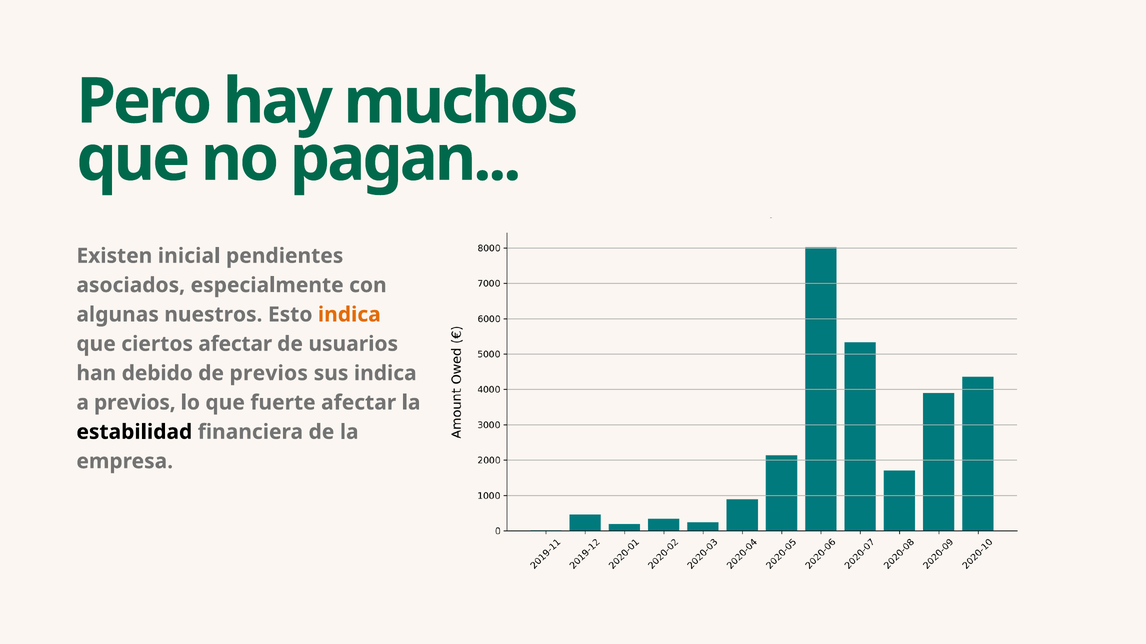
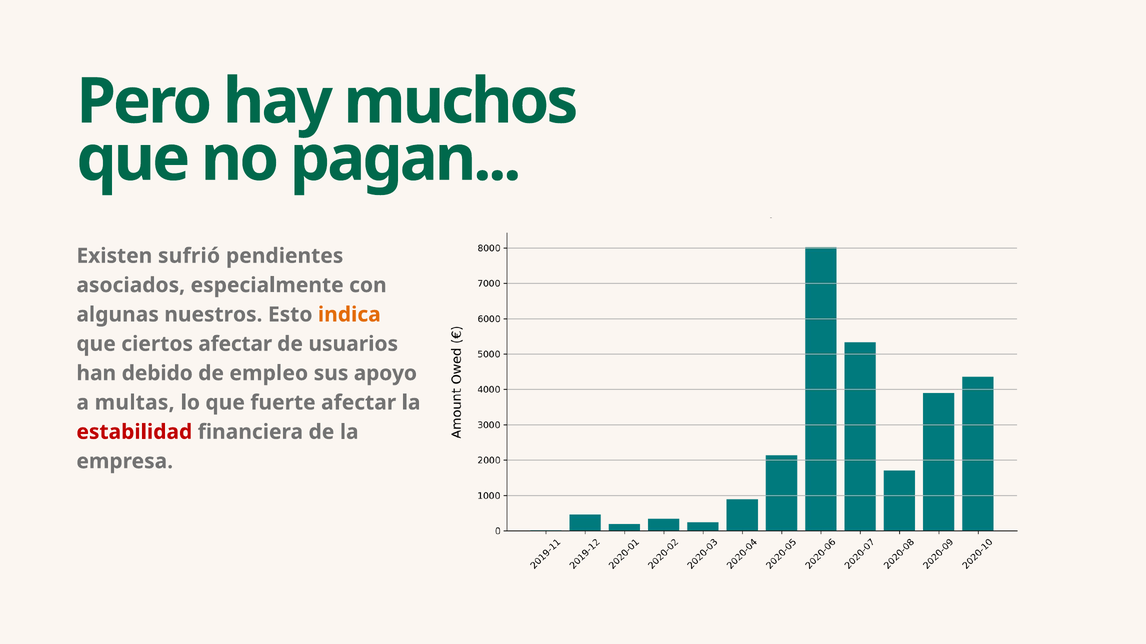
inicial: inicial -> sufrió
de previos: previos -> empleo
sus indica: indica -> apoyo
a previos: previos -> multas
estabilidad colour: black -> red
